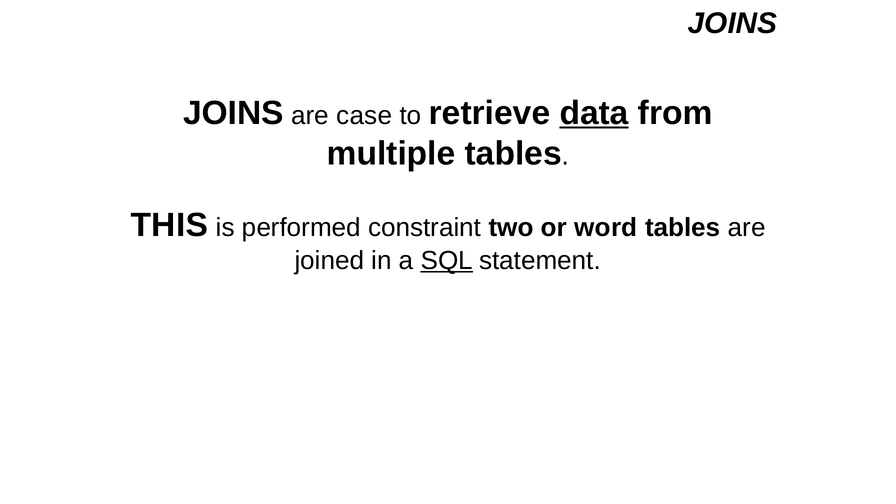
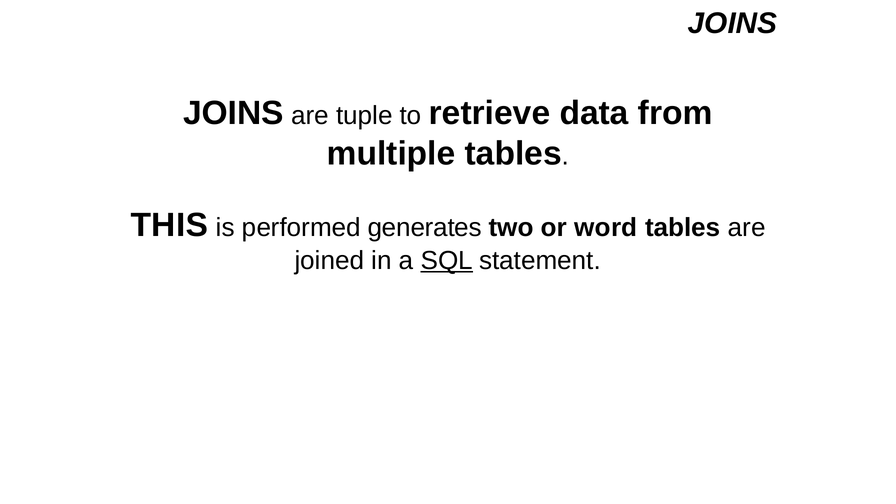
case: case -> tuple
data underline: present -> none
constraint: constraint -> generates
